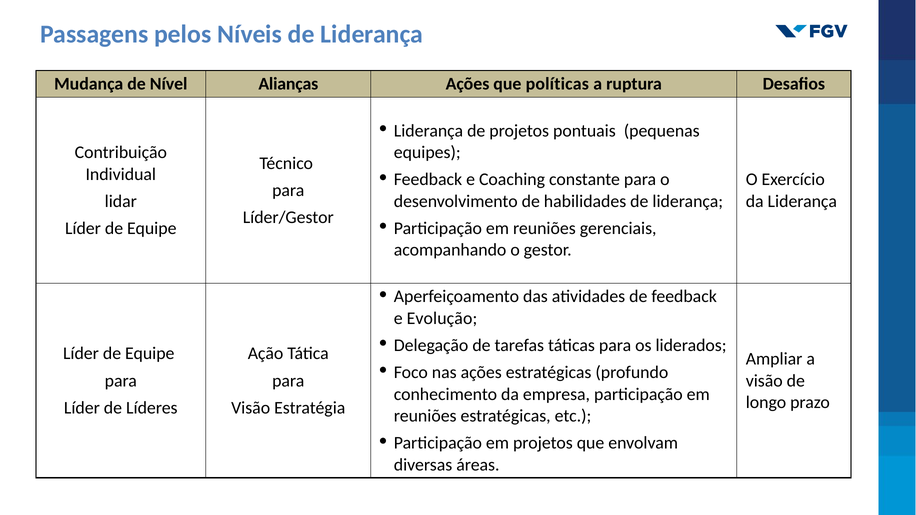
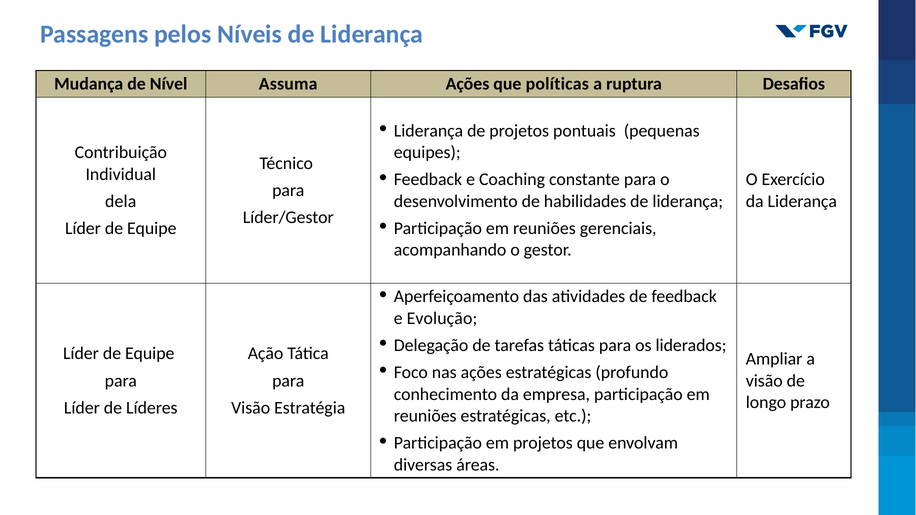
Alianças: Alianças -> Assuma
lidar: lidar -> dela
